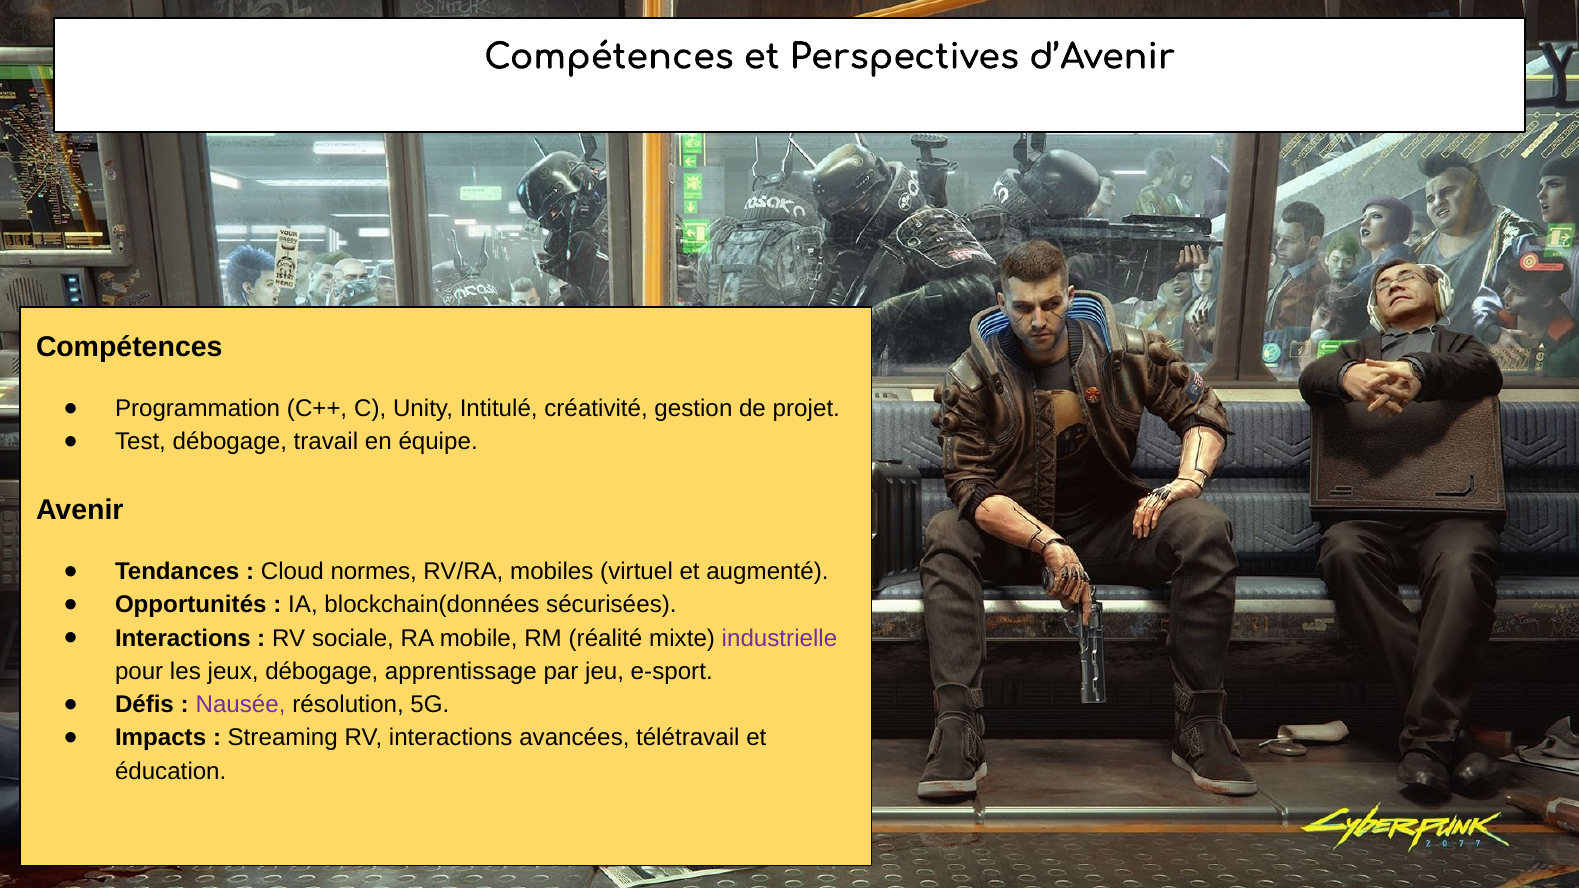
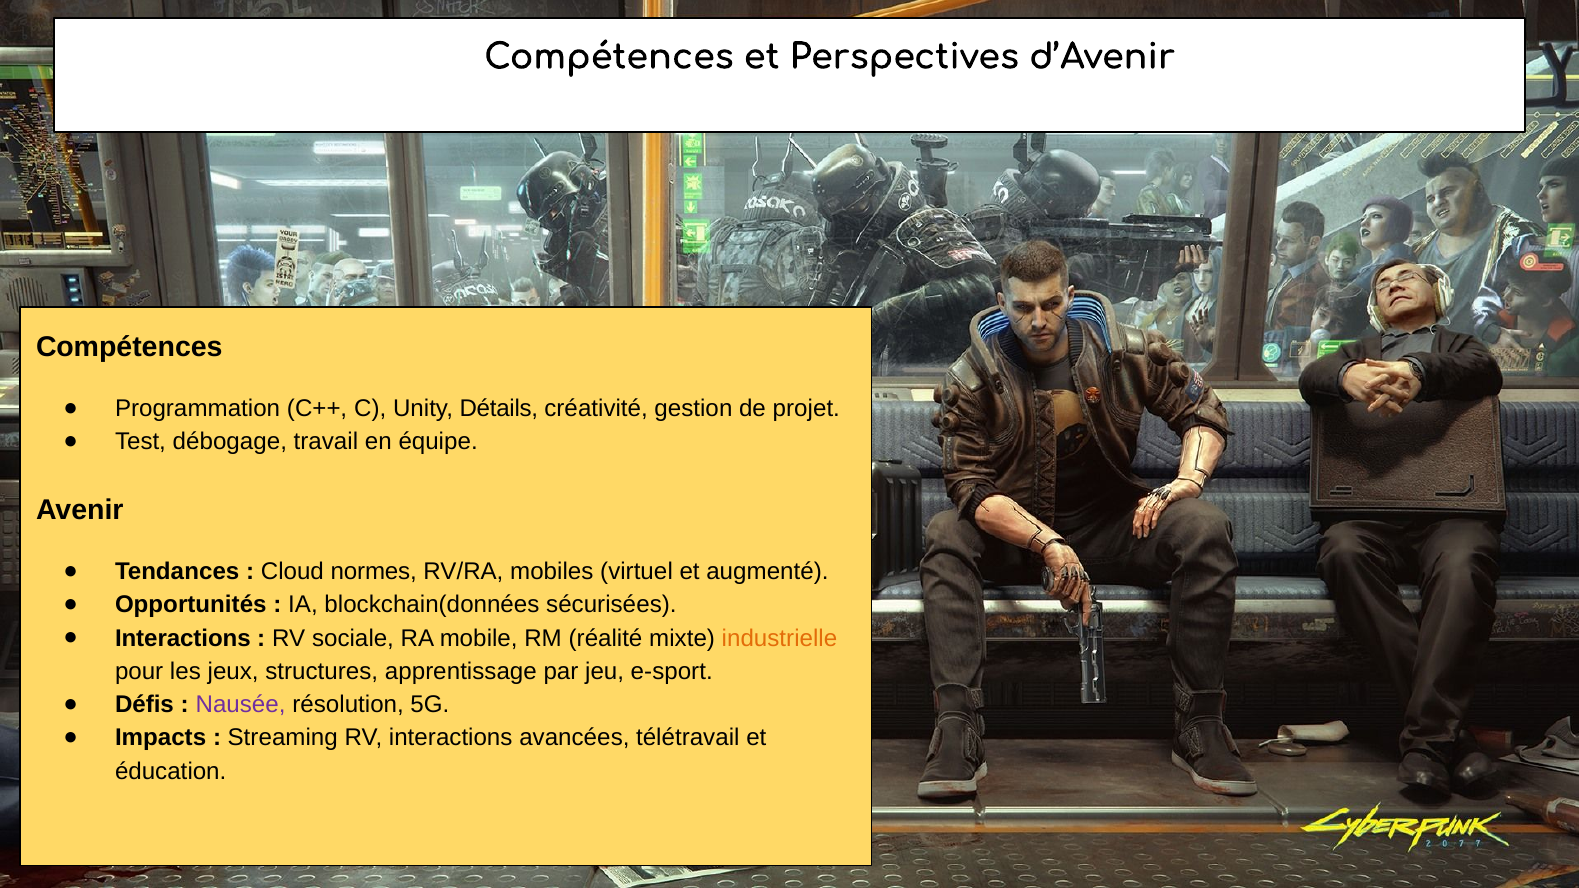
Intitulé: Intitulé -> Détails
industrielle colour: purple -> orange
jeux débogage: débogage -> structures
